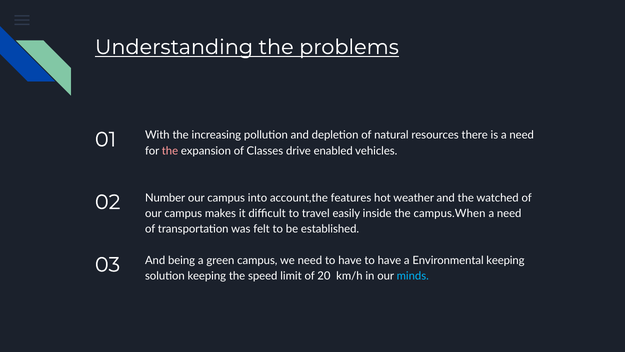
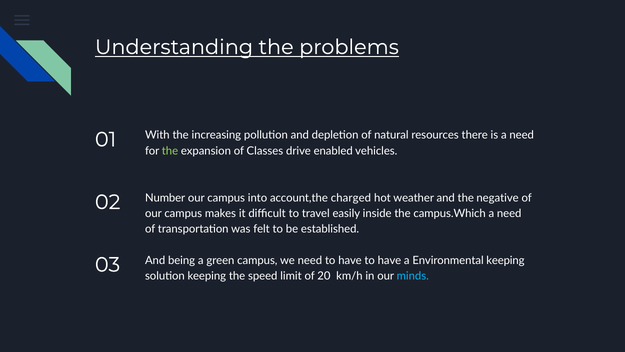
the at (170, 151) colour: pink -> light green
features: features -> charged
watched: watched -> negative
campus.When: campus.When -> campus.Which
